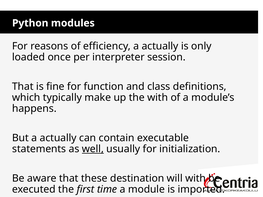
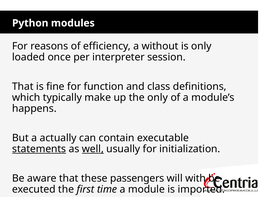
efficiency a actually: actually -> without
the with: with -> only
statements underline: none -> present
destination: destination -> passengers
